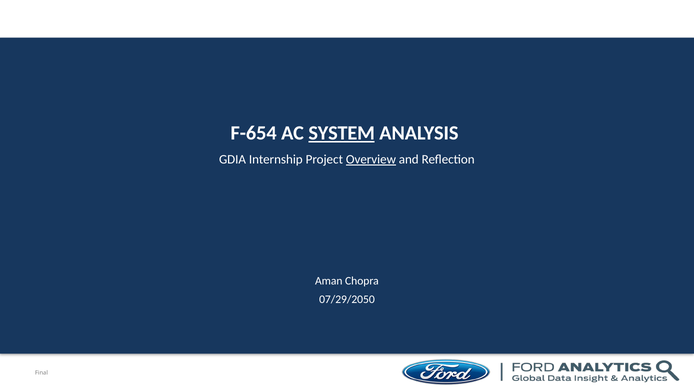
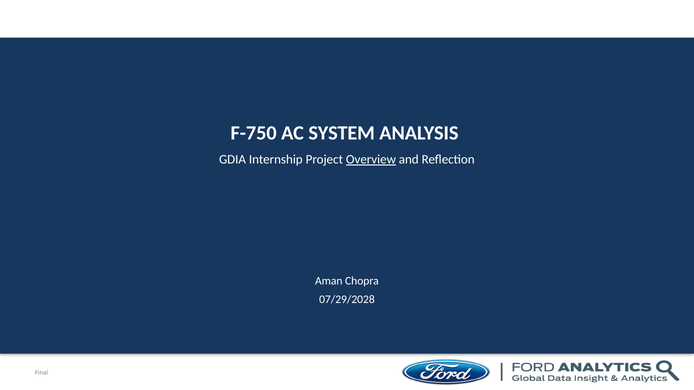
F-654: F-654 -> F-750
SYSTEM underline: present -> none
07/29/2050: 07/29/2050 -> 07/29/2028
